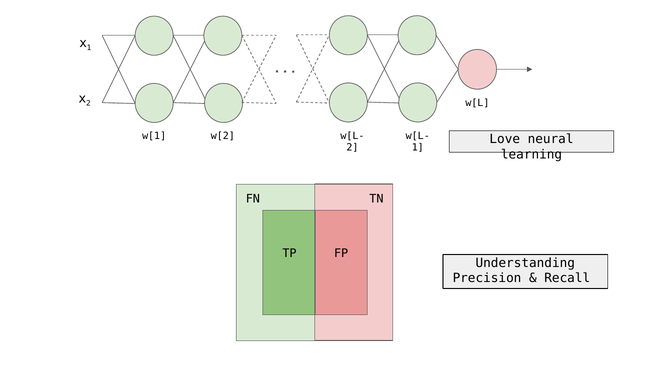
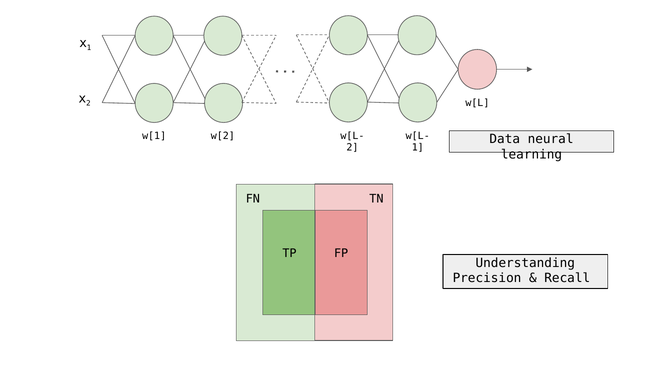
Love: Love -> Data
